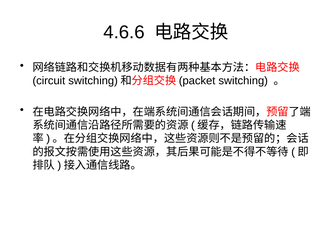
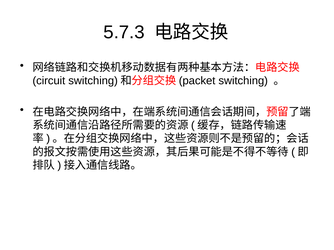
4.6.6: 4.6.6 -> 5.7.3
